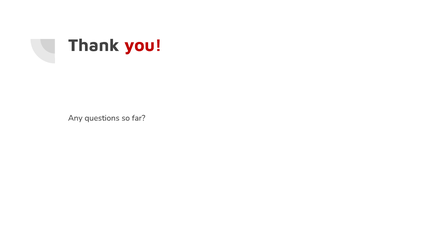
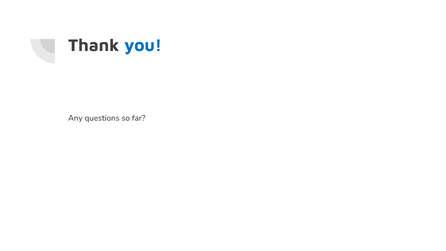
you colour: red -> blue
